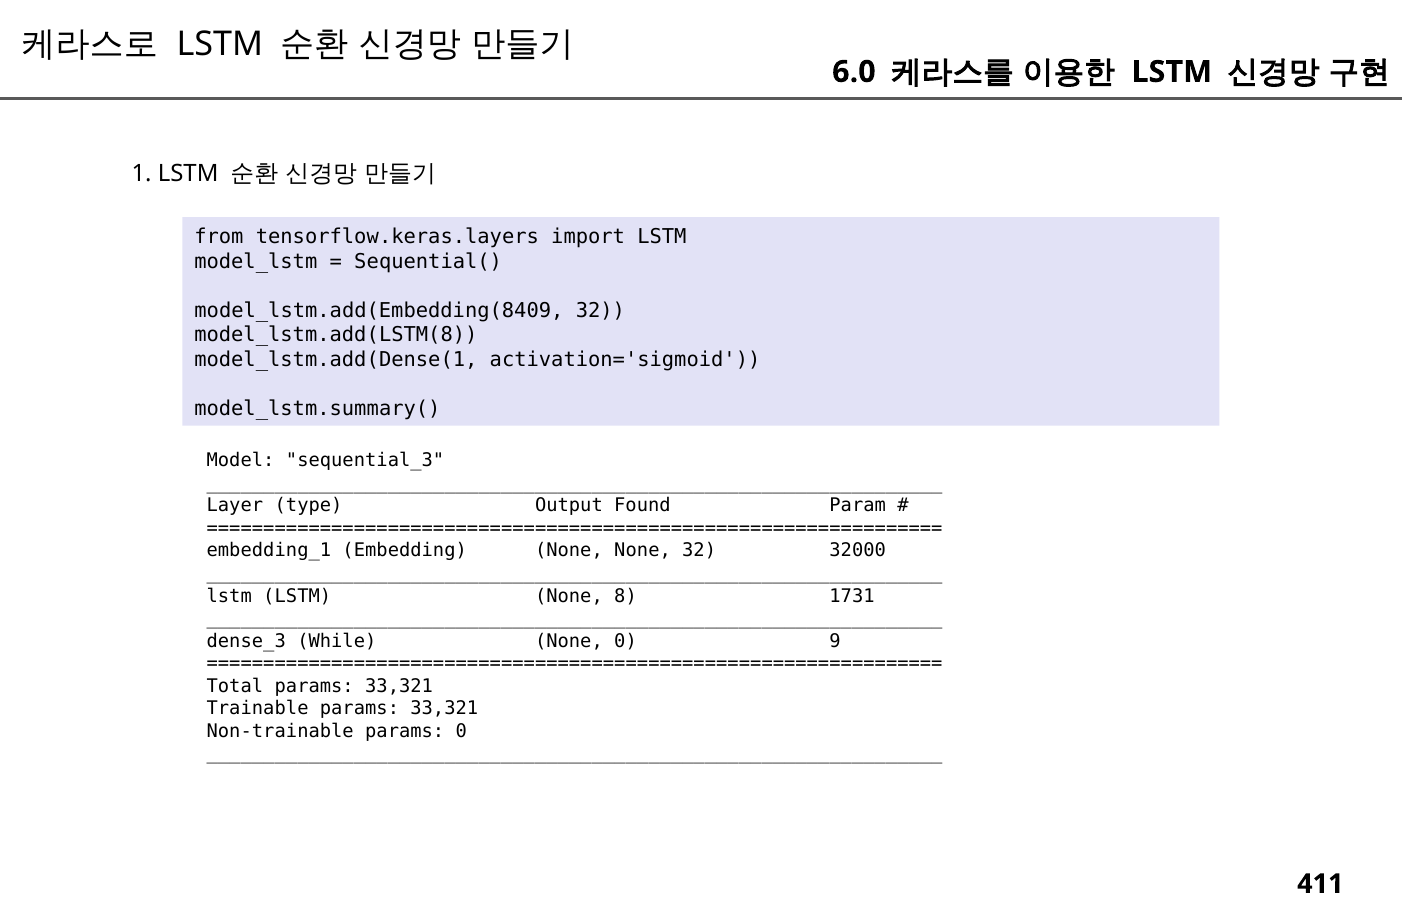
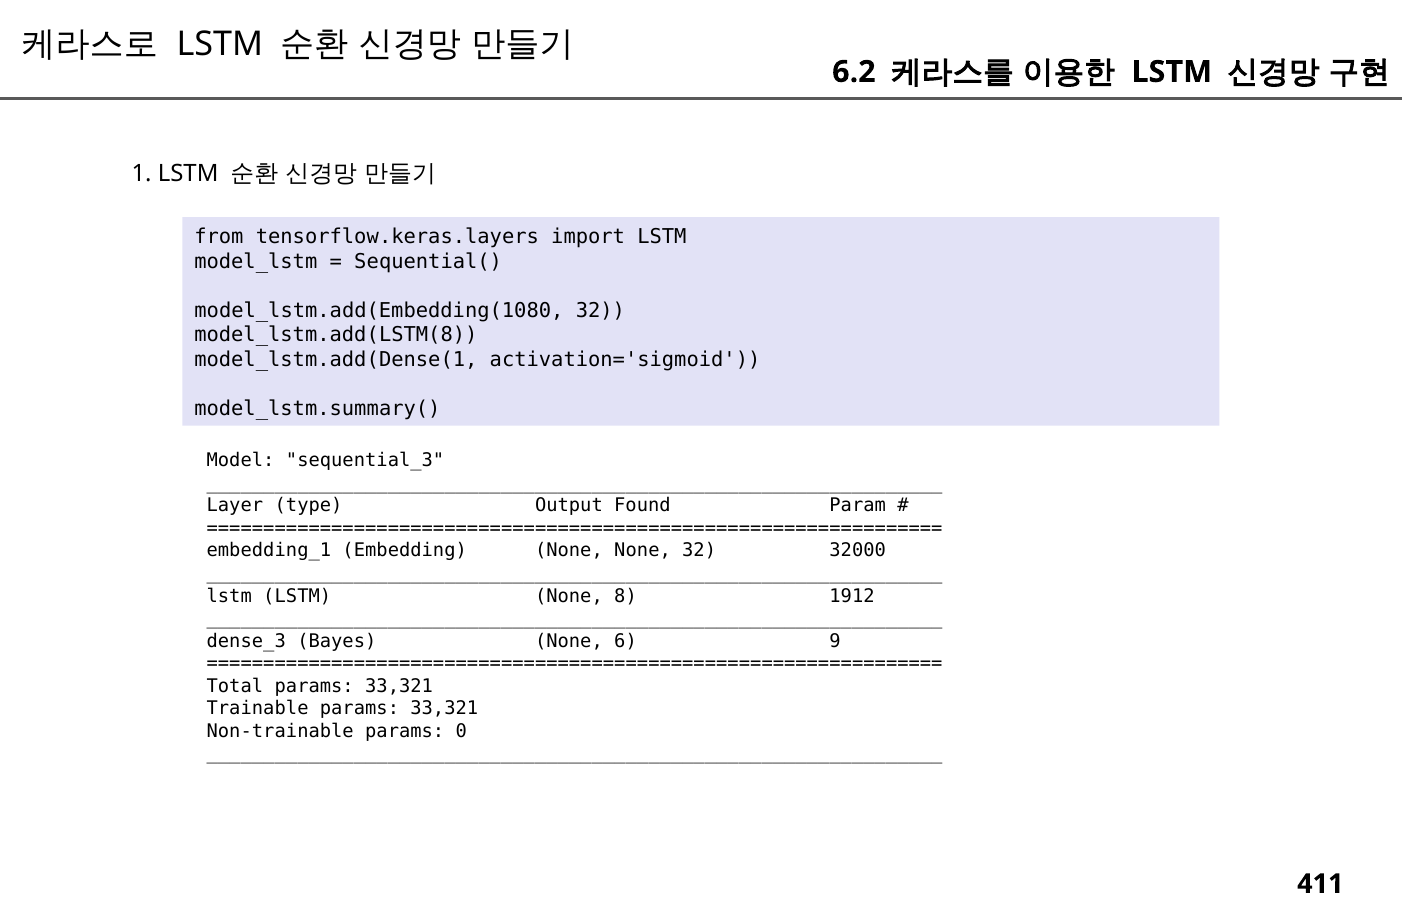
6.0: 6.0 -> 6.2
model_lstm.add(Embedding(8409: model_lstm.add(Embedding(8409 -> model_lstm.add(Embedding(1080
1731: 1731 -> 1912
While: While -> Bayes
None 0: 0 -> 6
